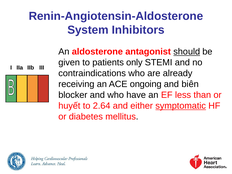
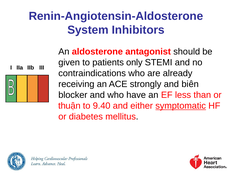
should underline: present -> none
ongoing: ongoing -> strongly
huyết: huyết -> thuận
2.64: 2.64 -> 9.40
